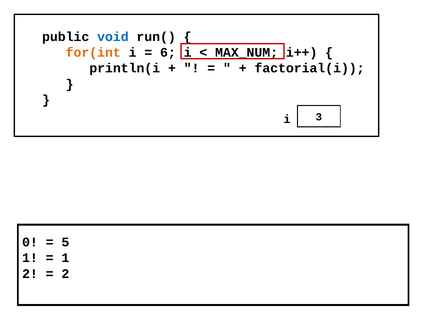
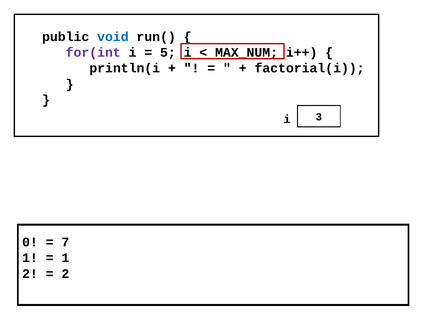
for(int colour: orange -> purple
6: 6 -> 5
5: 5 -> 7
